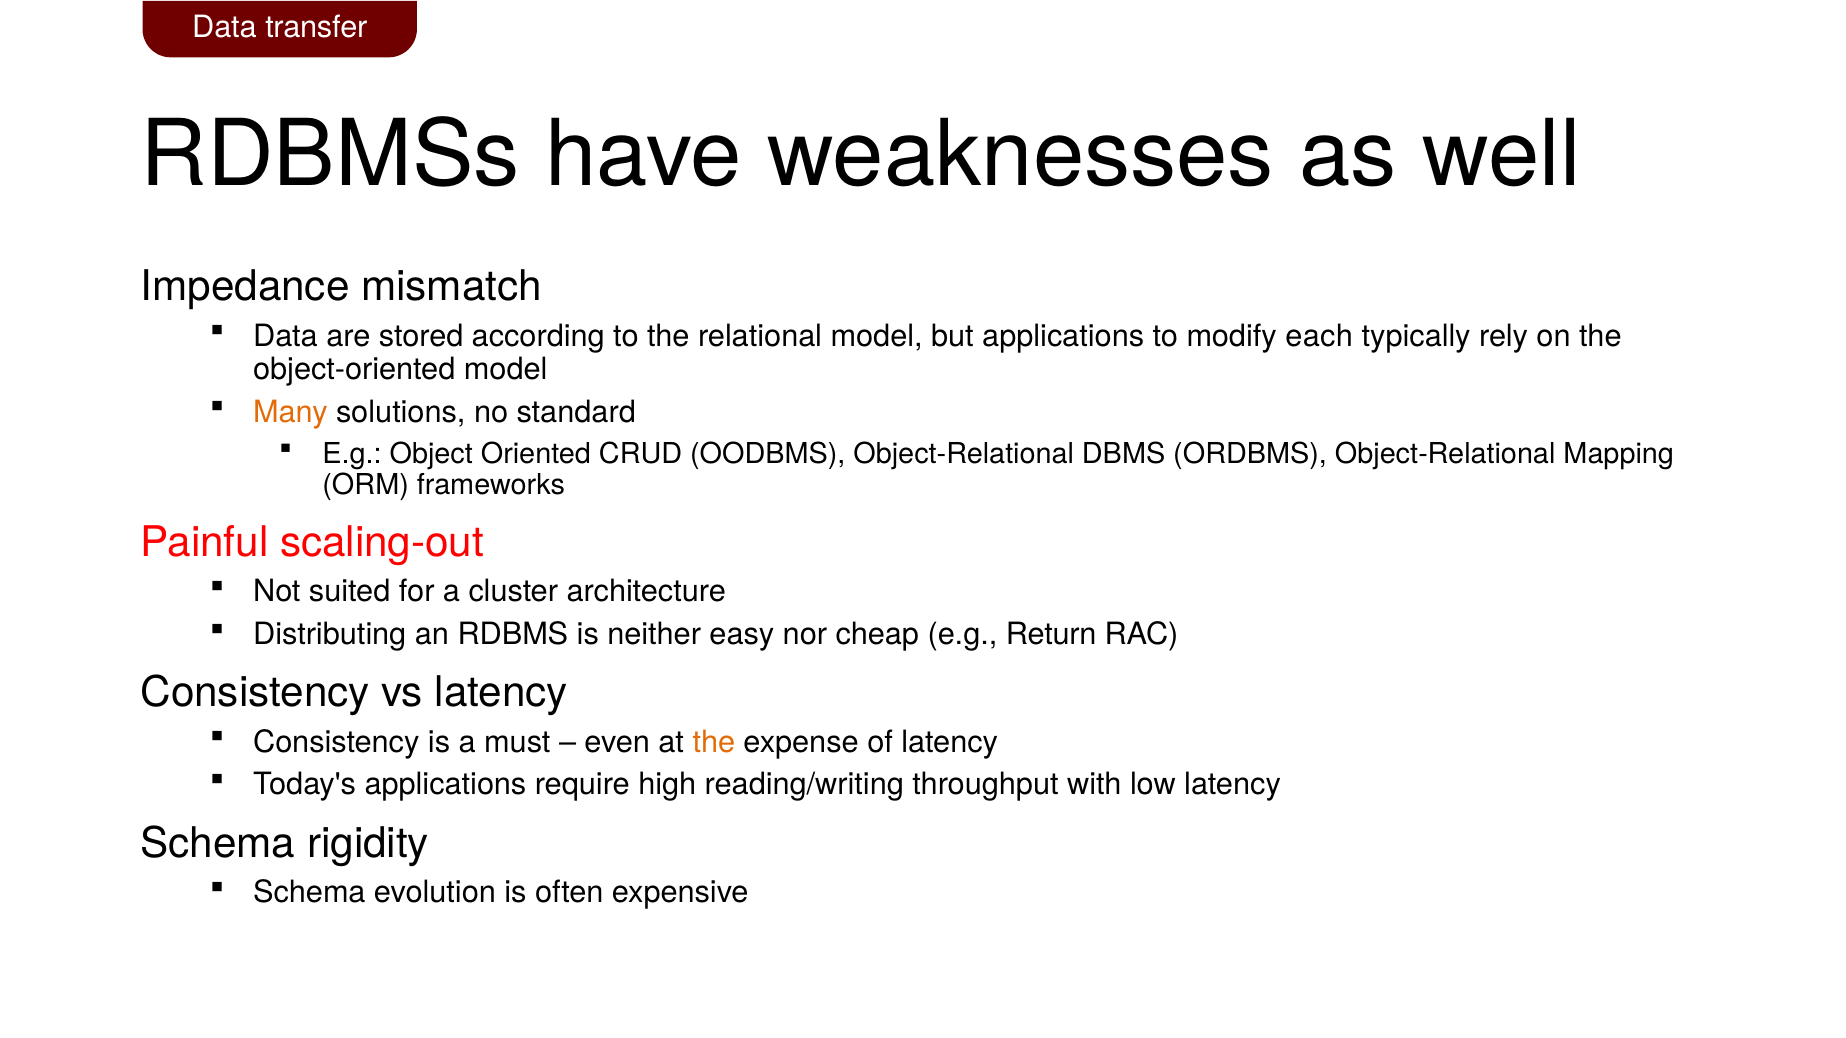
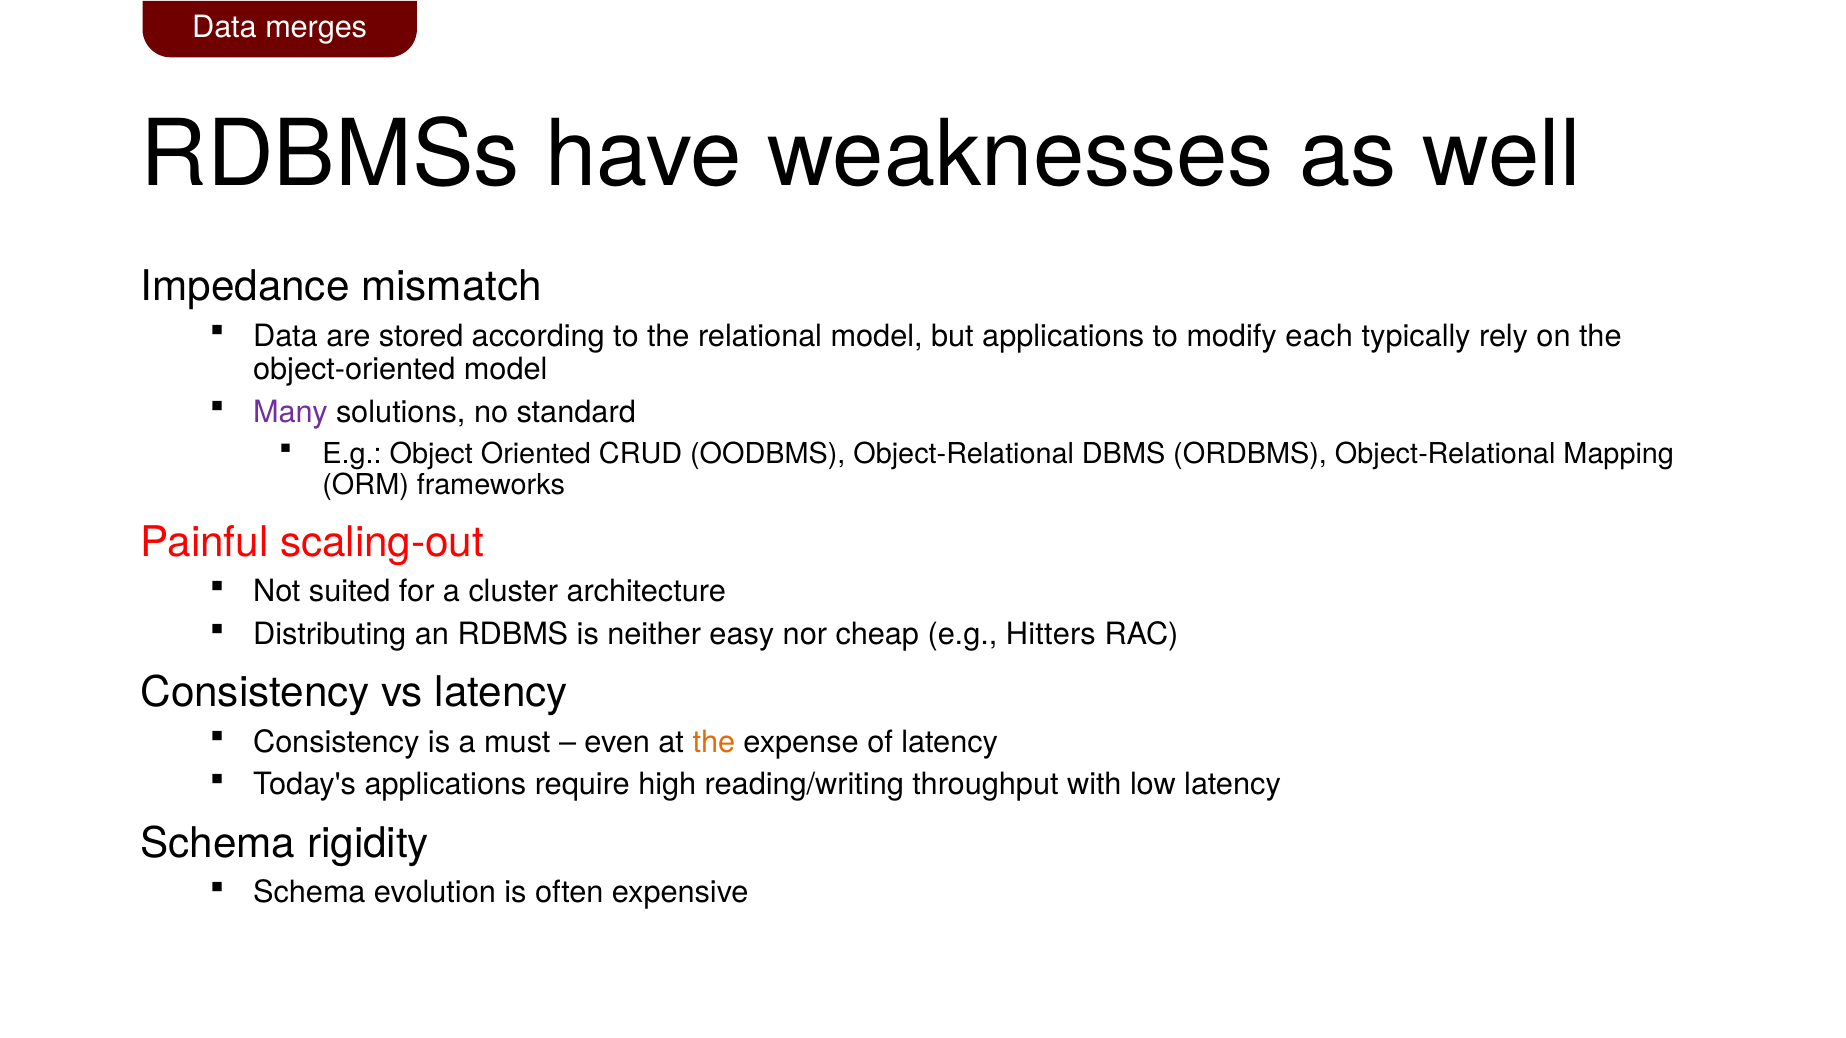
transfer: transfer -> merges
Many colour: orange -> purple
Return: Return -> Hitters
